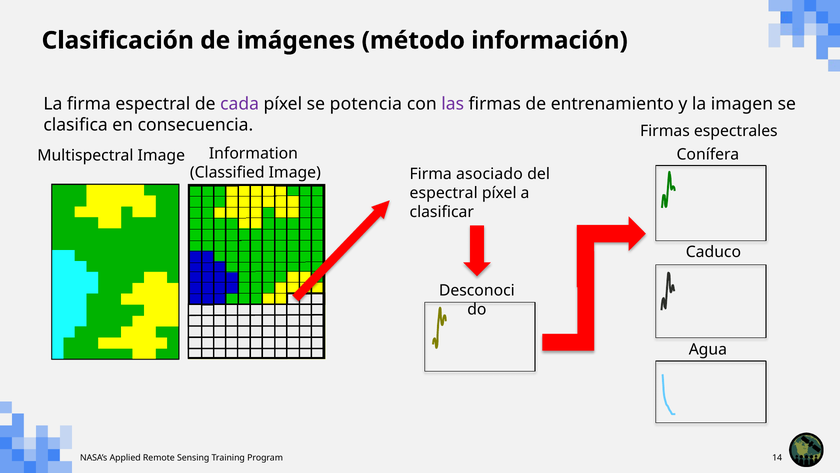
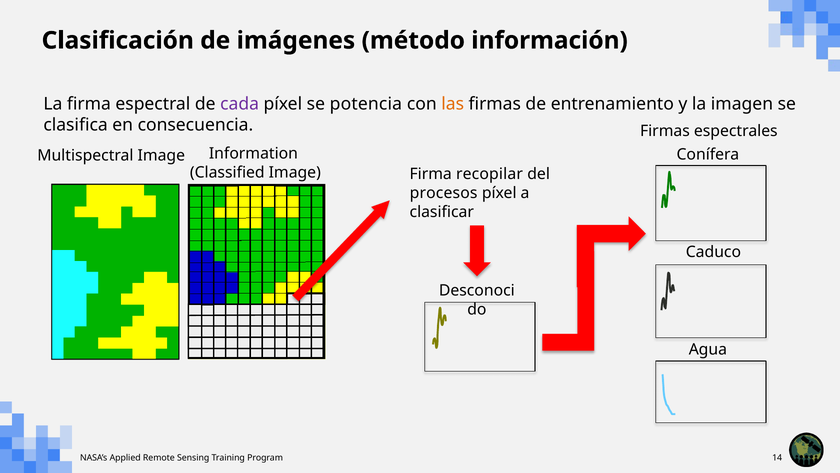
las colour: purple -> orange
asociado: asociado -> recopilar
espectral at (444, 193): espectral -> procesos
